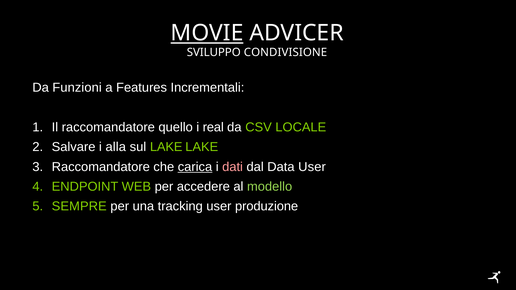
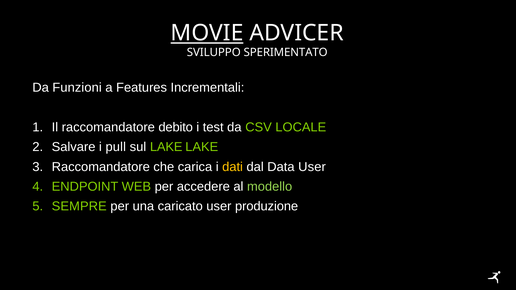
CONDIVISIONE: CONDIVISIONE -> SPERIMENTATO
quello: quello -> debito
real: real -> test
alla: alla -> pull
carica underline: present -> none
dati colour: pink -> yellow
tracking: tracking -> caricato
